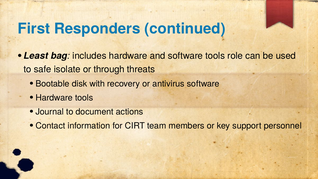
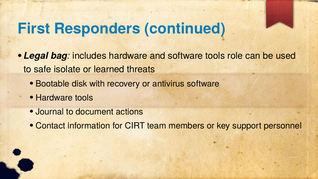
Least: Least -> Legal
through: through -> learned
